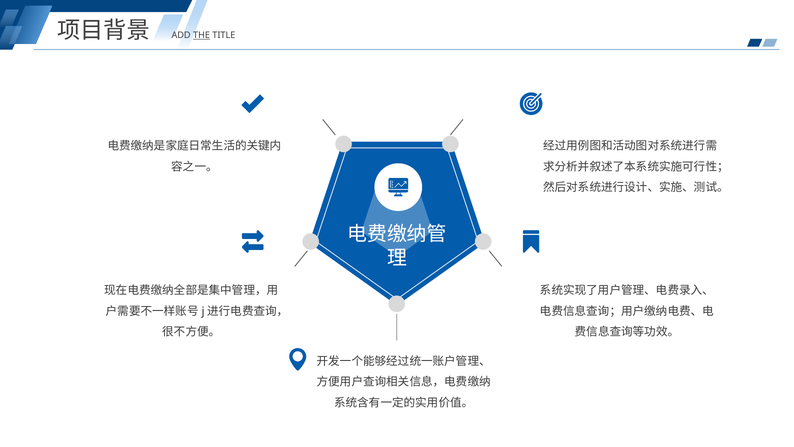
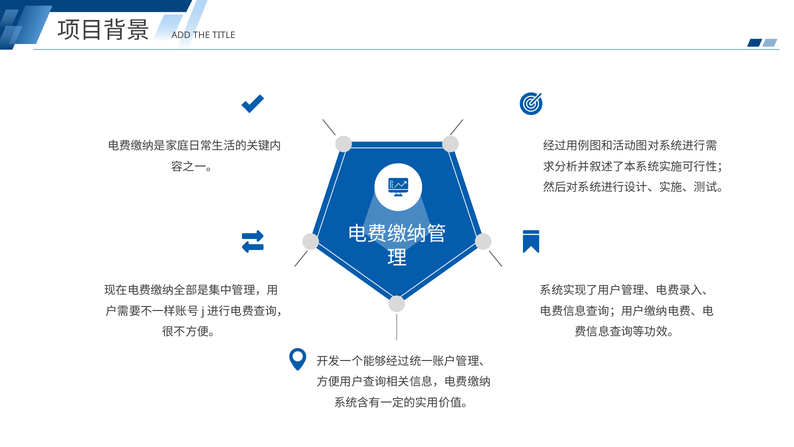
THE underline: present -> none
